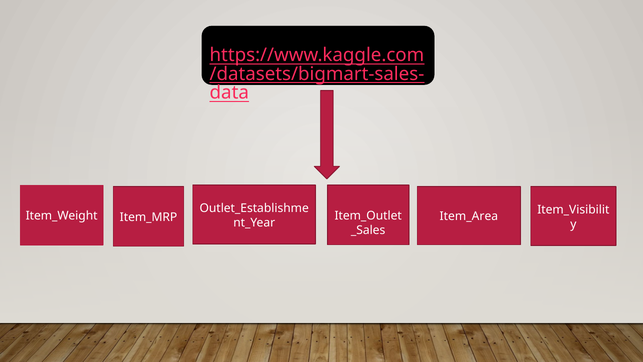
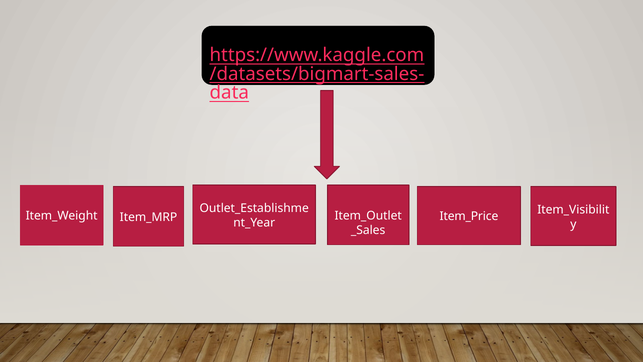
Item_Area: Item_Area -> Item_Price
